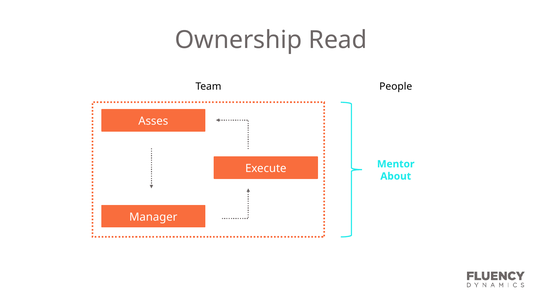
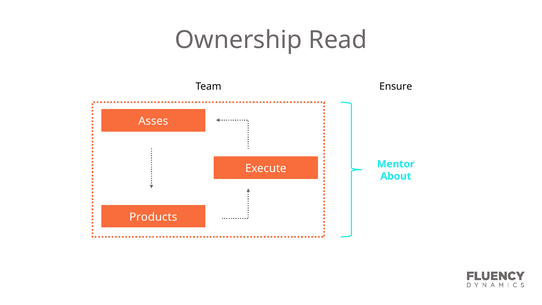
People: People -> Ensure
Manager: Manager -> Products
